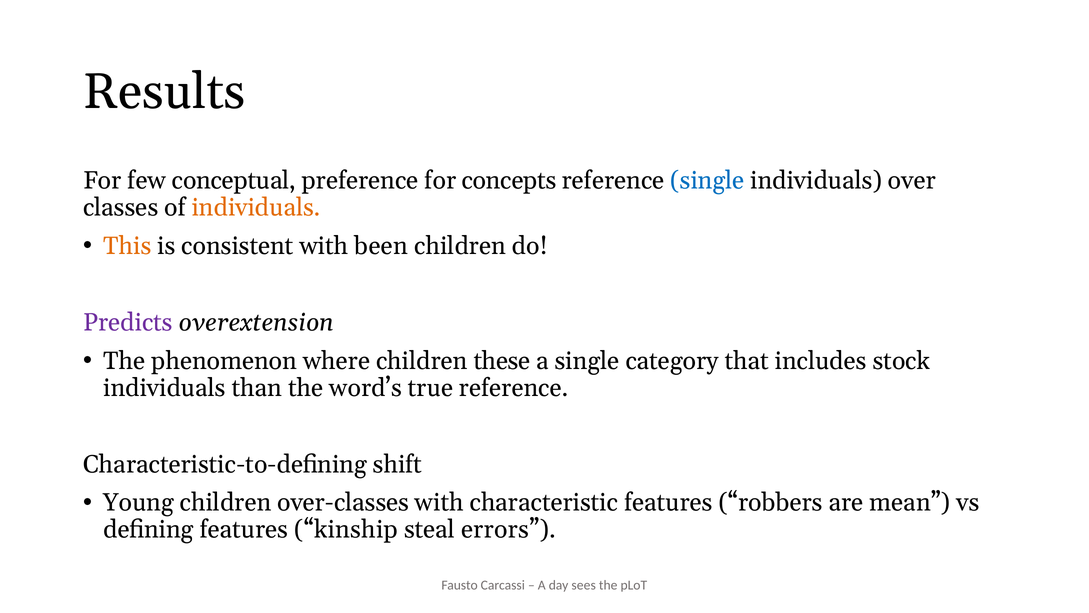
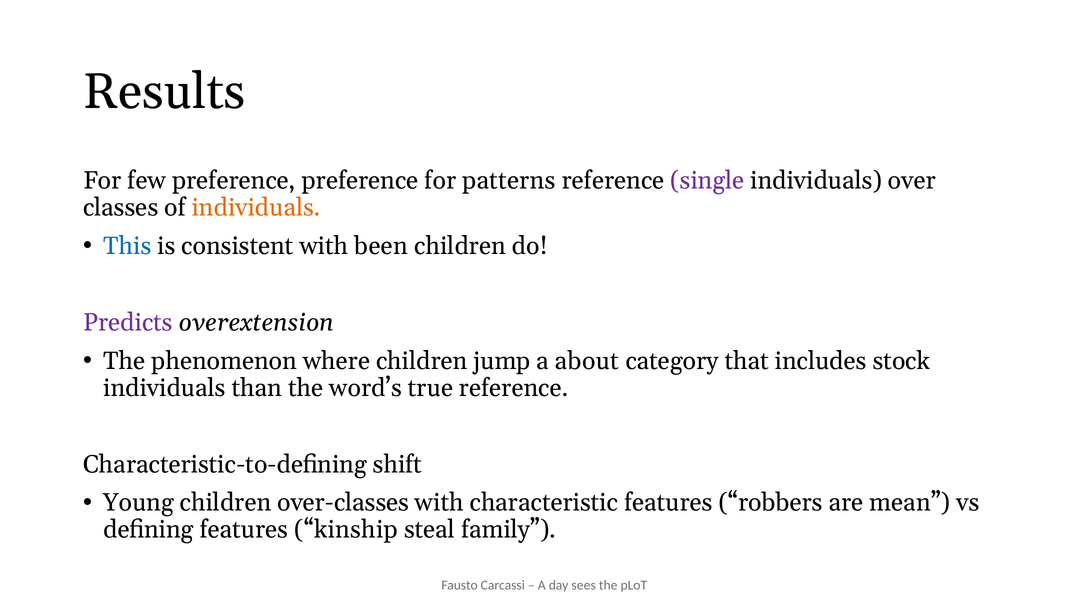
few conceptual: conceptual -> preference
concepts: concepts -> patterns
single at (707, 180) colour: blue -> purple
This colour: orange -> blue
these: these -> jump
a single: single -> about
errors: errors -> family
